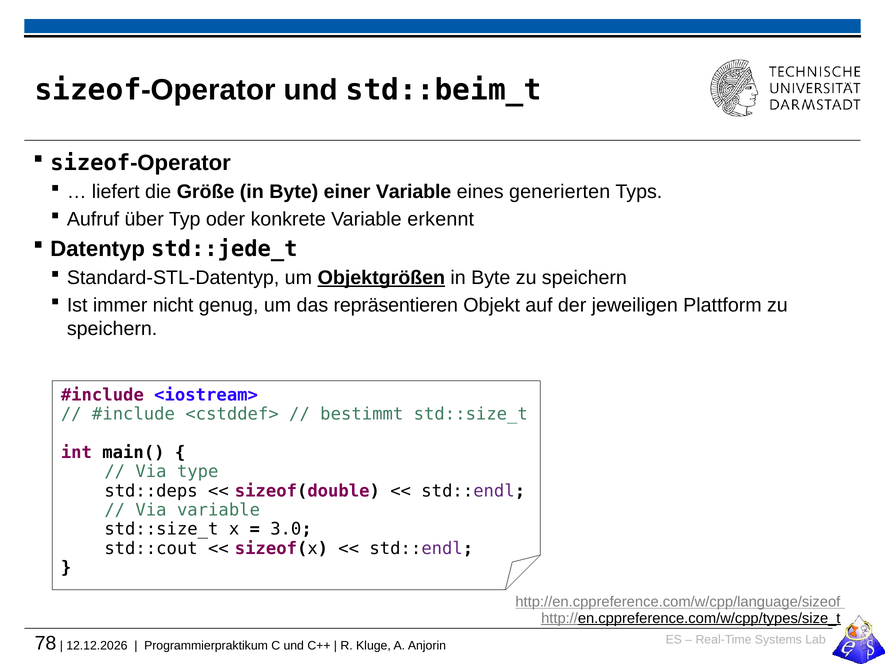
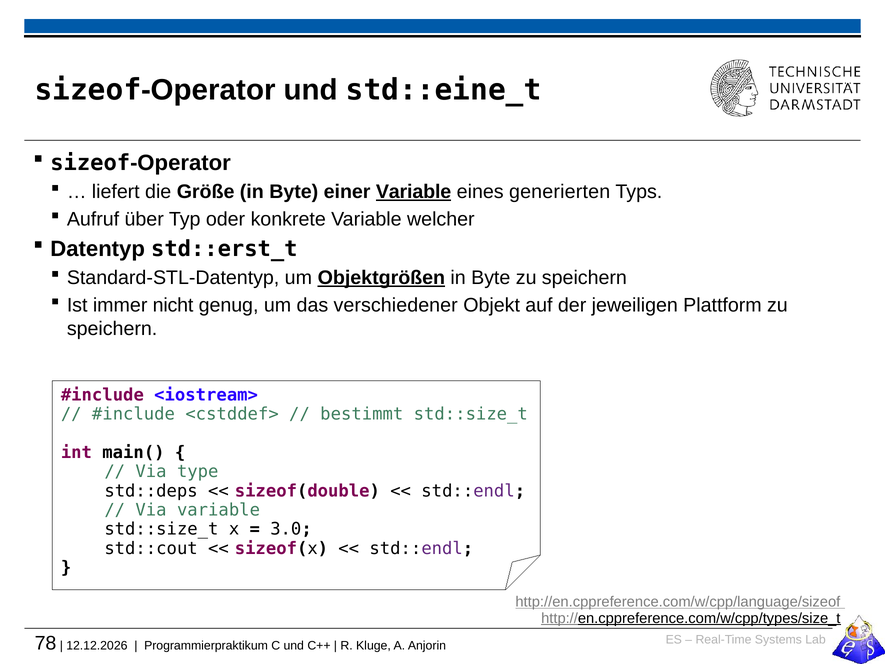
std::beim_t: std::beim_t -> std::eine_t
Variable at (414, 192) underline: none -> present
erkennt: erkennt -> welcher
std::jede_t: std::jede_t -> std::erst_t
repräsentieren: repräsentieren -> verschiedener
